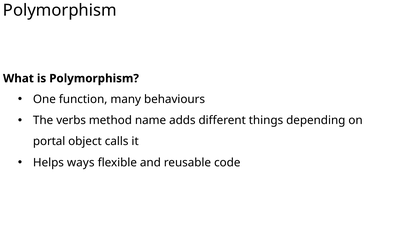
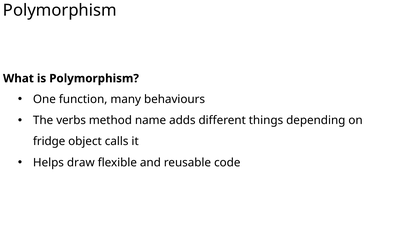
portal: portal -> fridge
ways: ways -> draw
